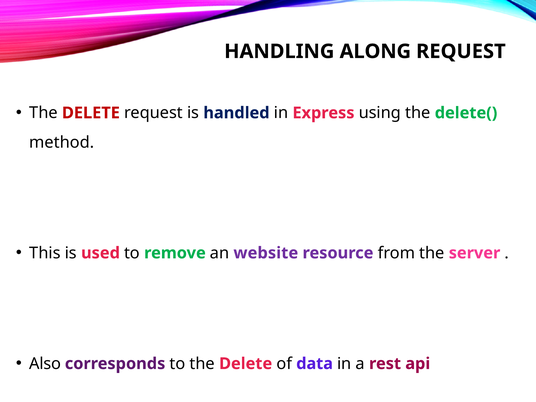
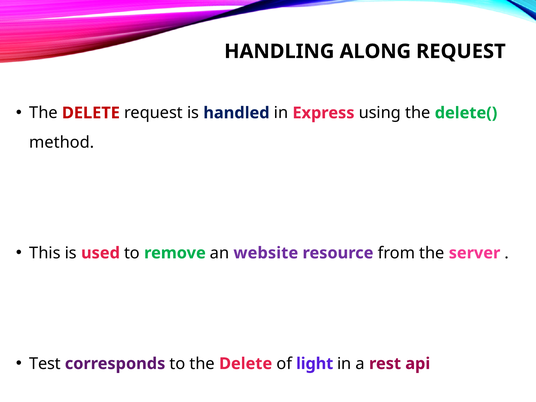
Also: Also -> Test
data: data -> light
